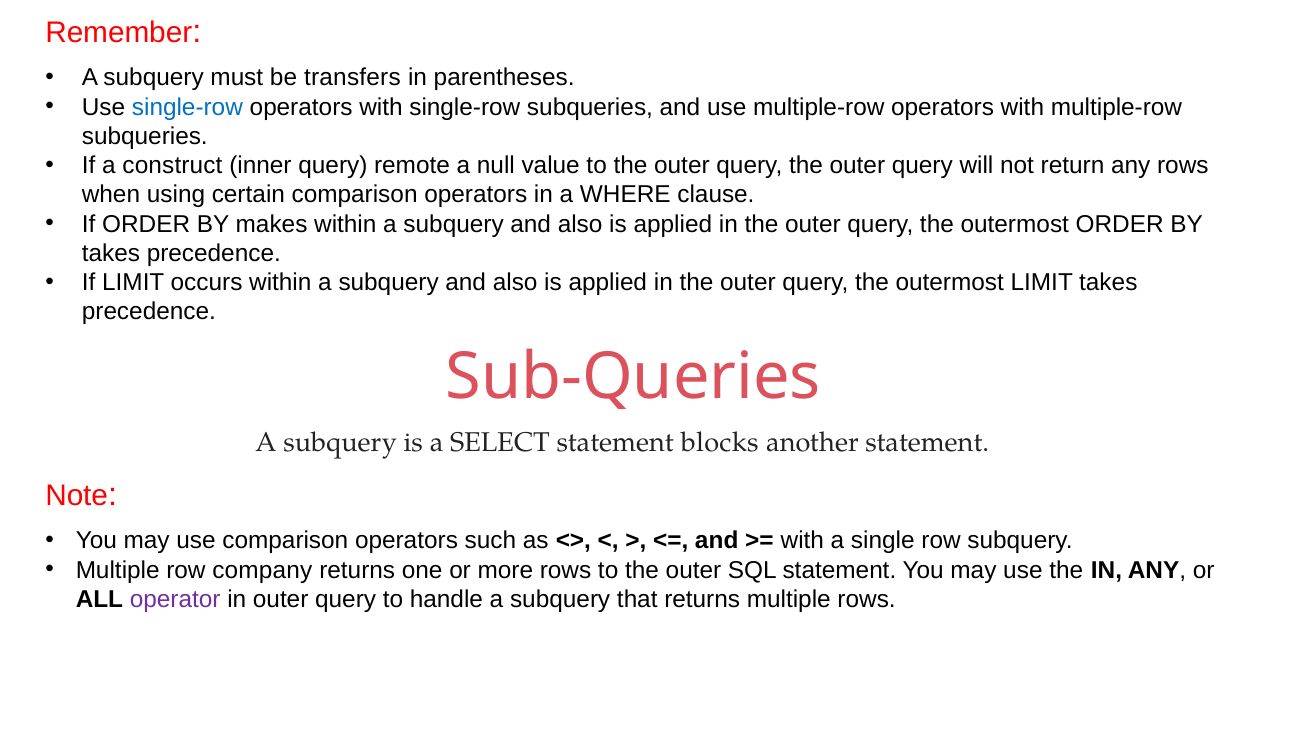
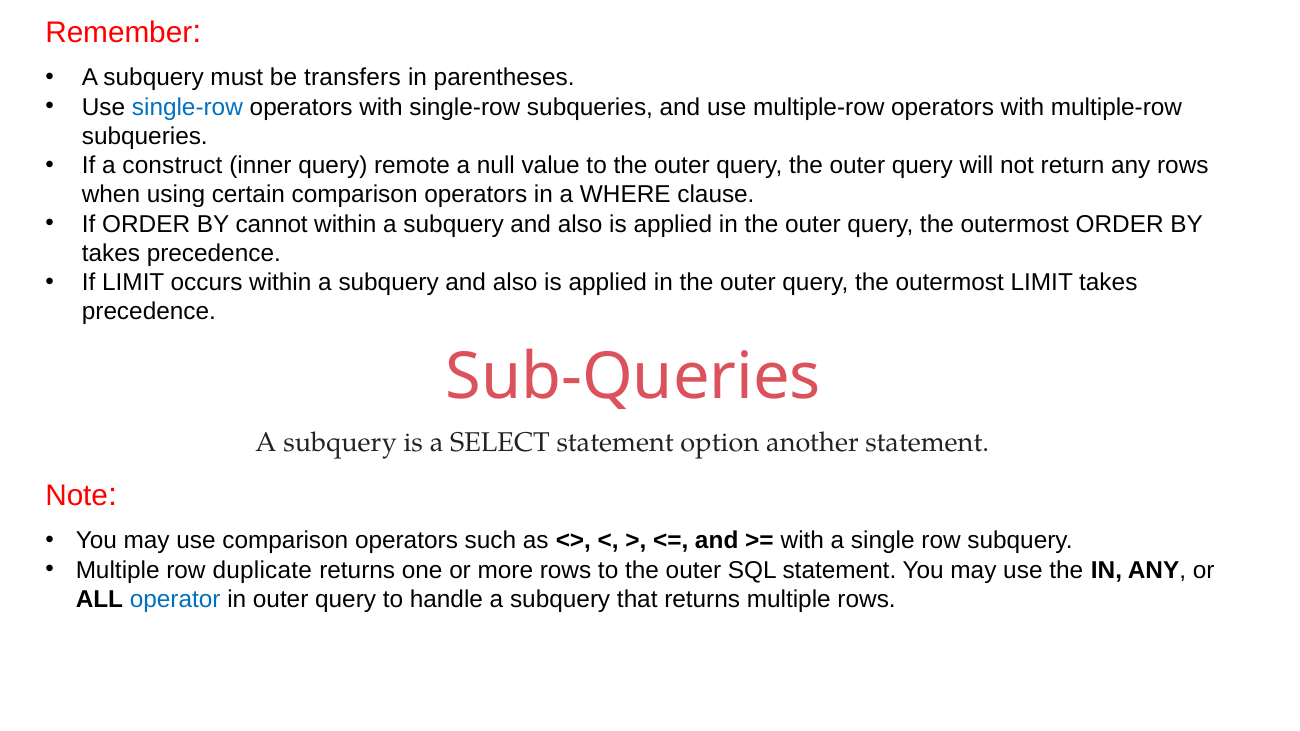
makes: makes -> cannot
blocks: blocks -> option
company: company -> duplicate
operator colour: purple -> blue
